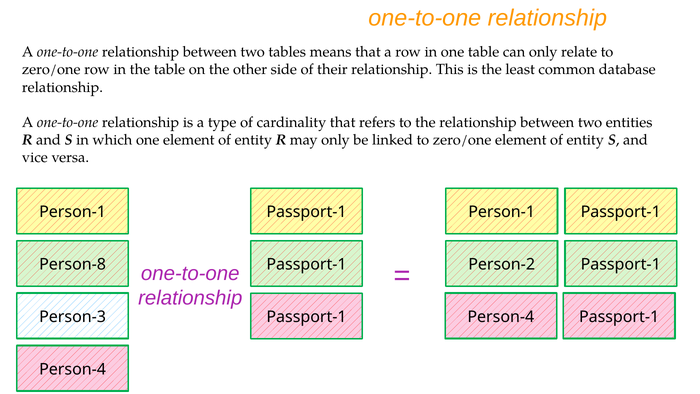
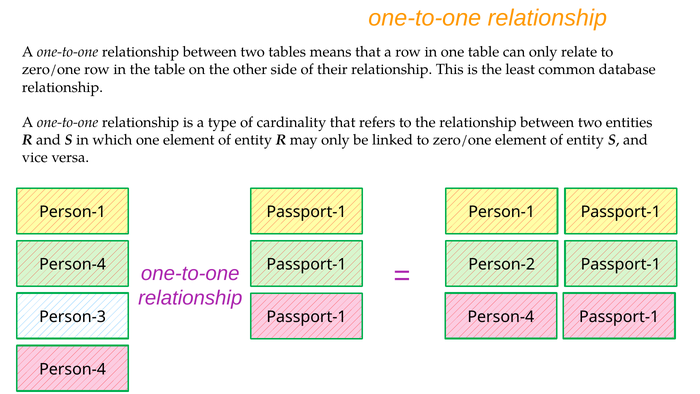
Person-8 at (73, 264): Person-8 -> Person-4
